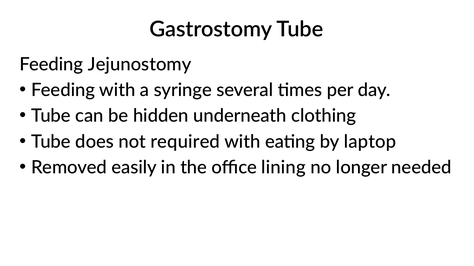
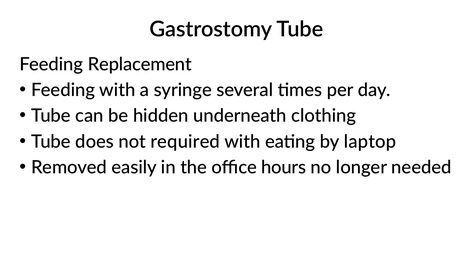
Jejunostomy: Jejunostomy -> Replacement
lining: lining -> hours
